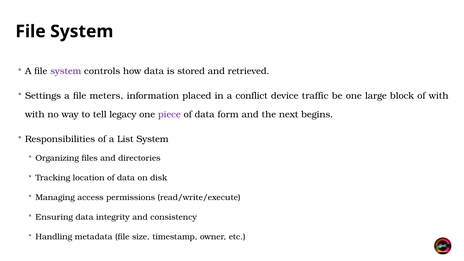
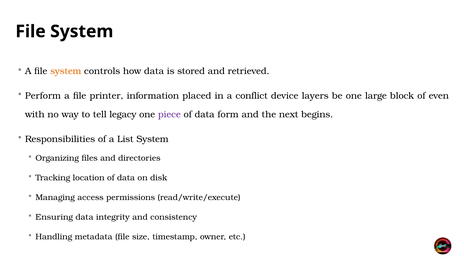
system at (66, 71) colour: purple -> orange
Settings: Settings -> Perform
meters: meters -> printer
traffic: traffic -> layers
of with: with -> even
